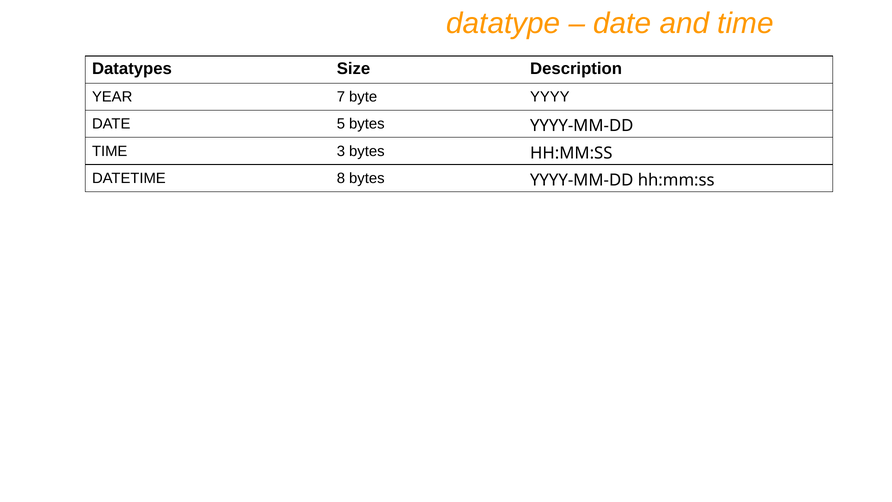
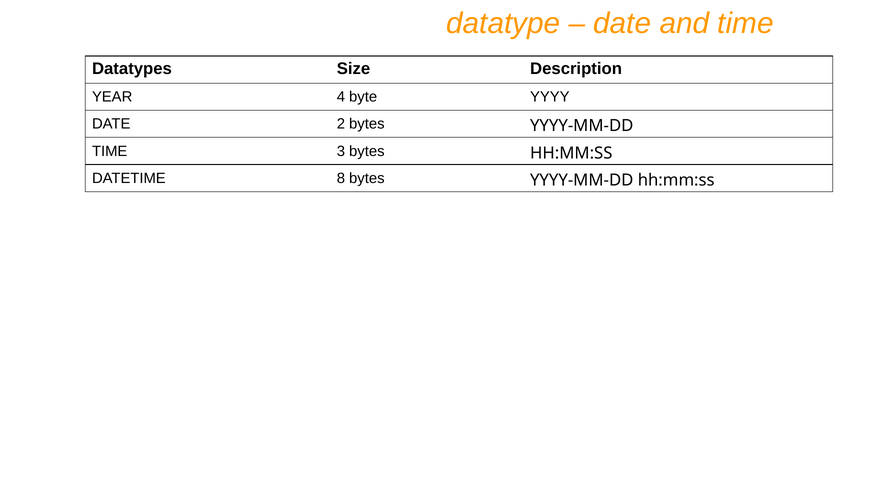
7: 7 -> 4
5: 5 -> 2
